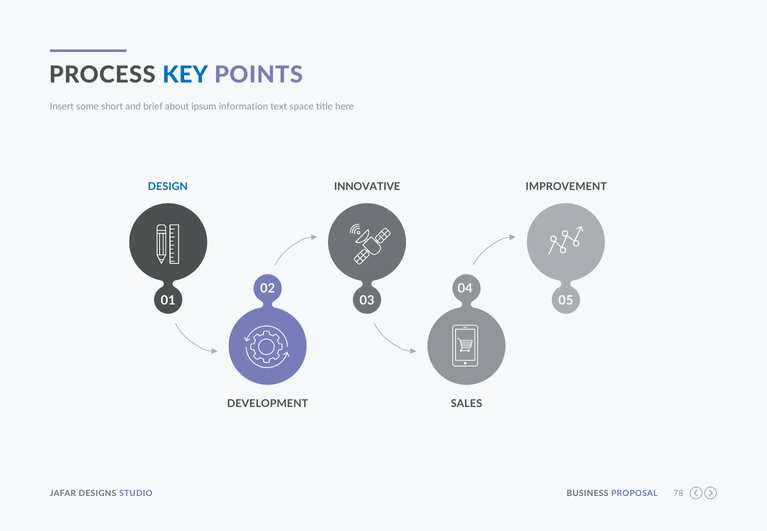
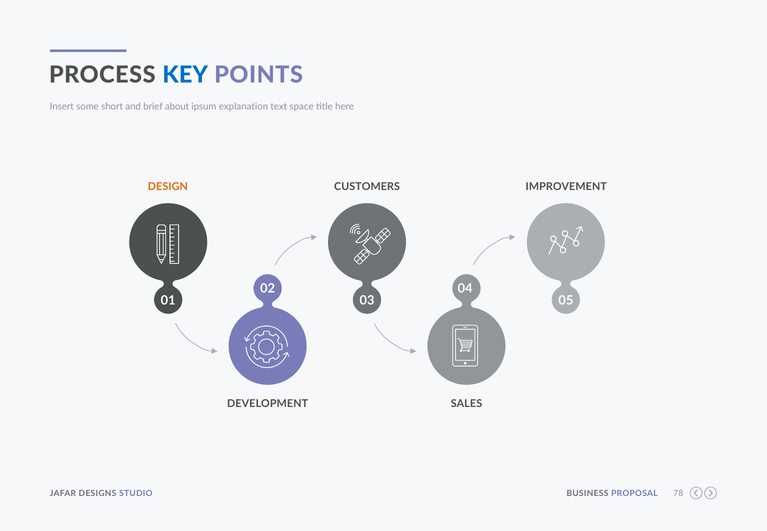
information: information -> explanation
DESIGN colour: blue -> orange
INNOVATIVE: INNOVATIVE -> CUSTOMERS
